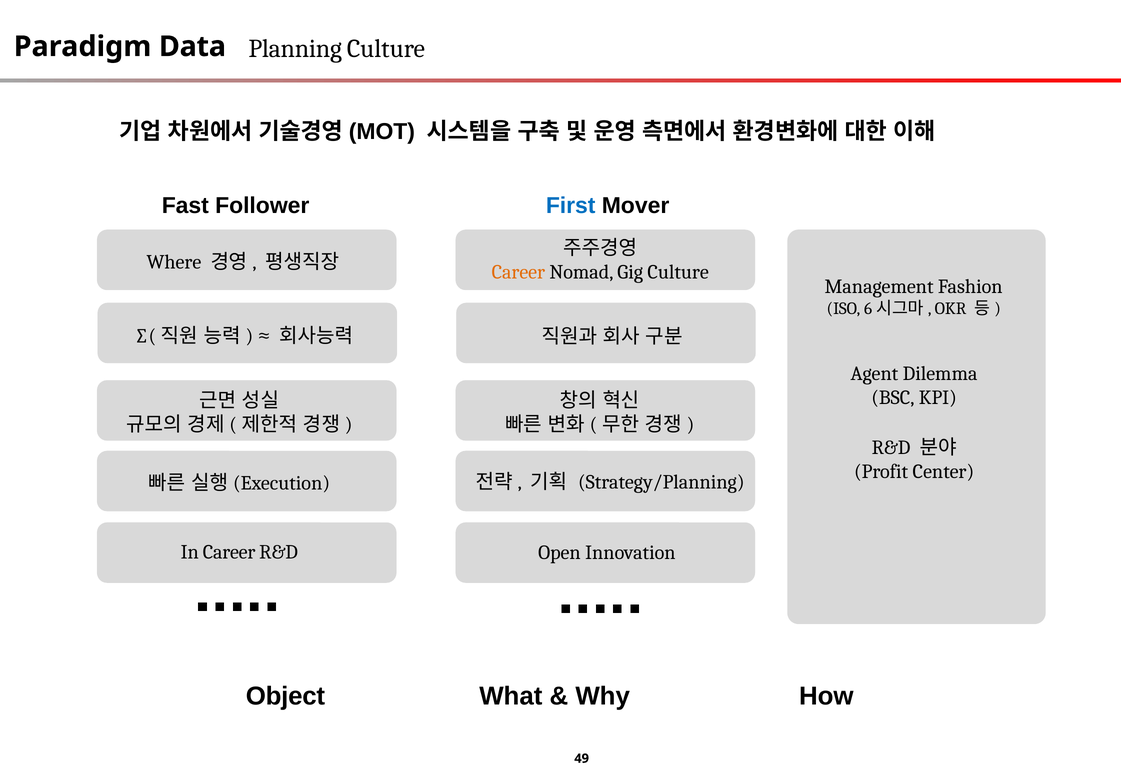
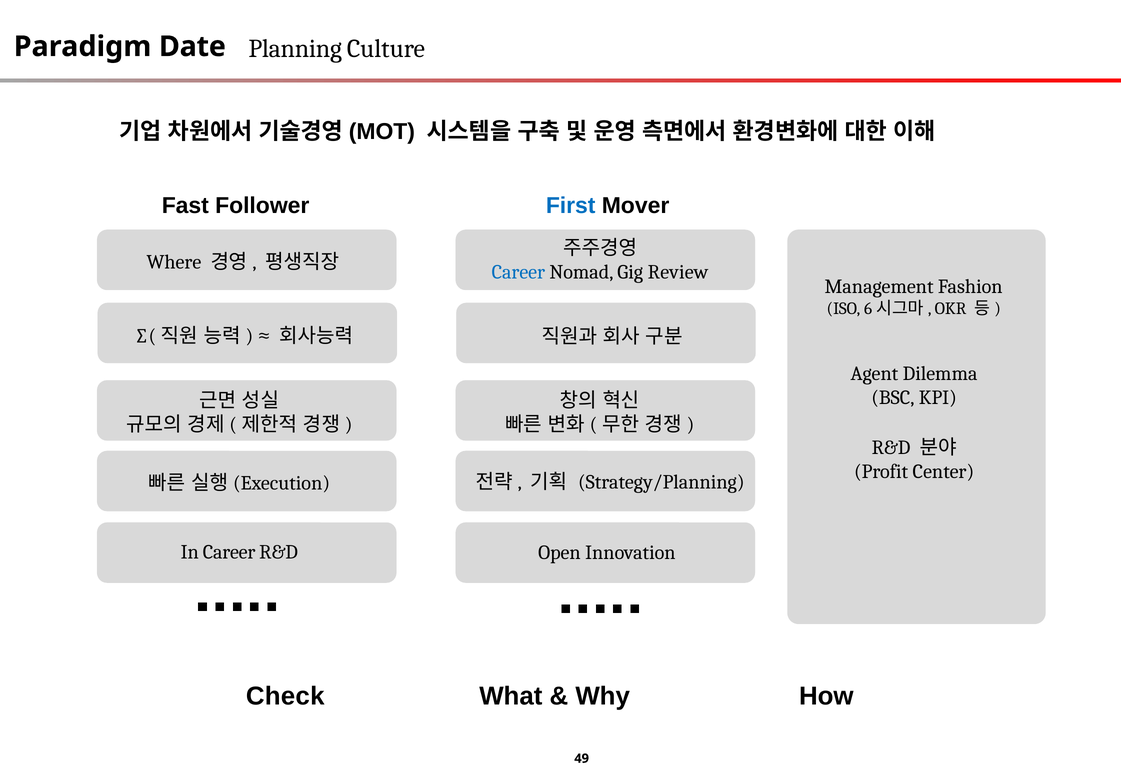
Data: Data -> Date
Career at (518, 272) colour: orange -> blue
Gig Culture: Culture -> Review
Object: Object -> Check
